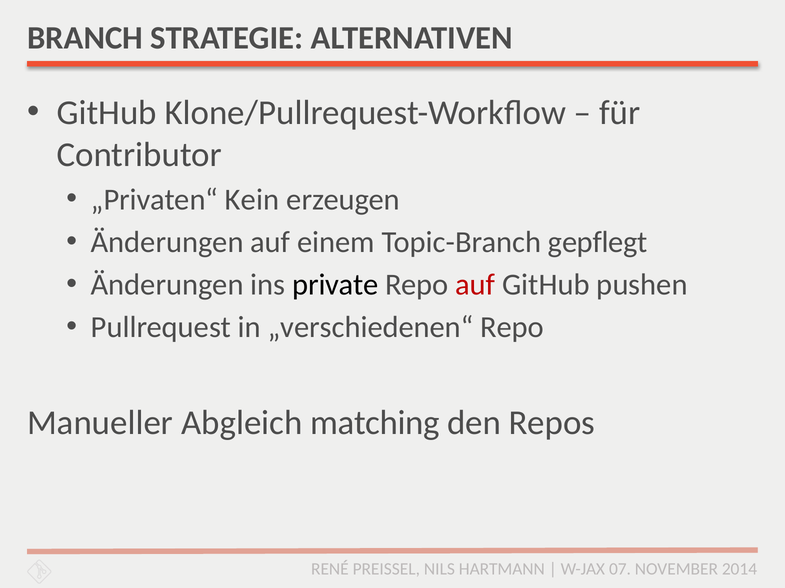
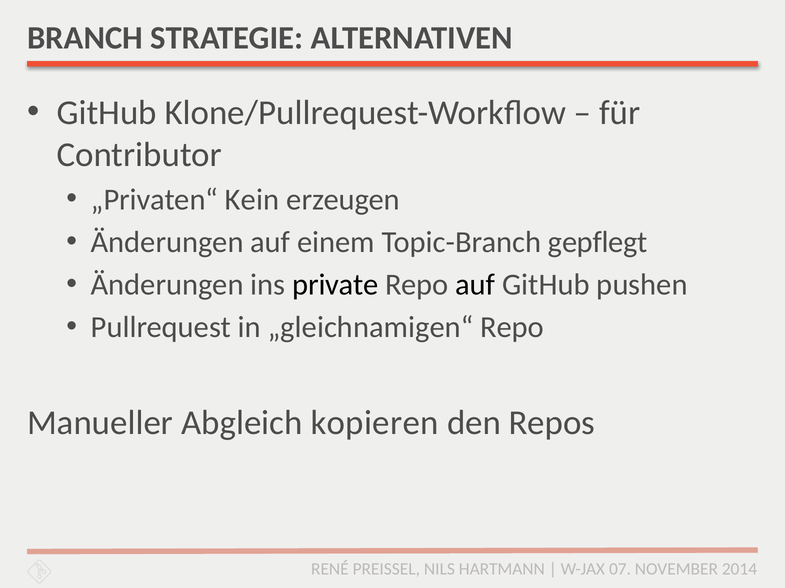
auf at (475, 285) colour: red -> black
„verschiedenen“: „verschiedenen“ -> „gleichnamigen“
matching: matching -> kopieren
